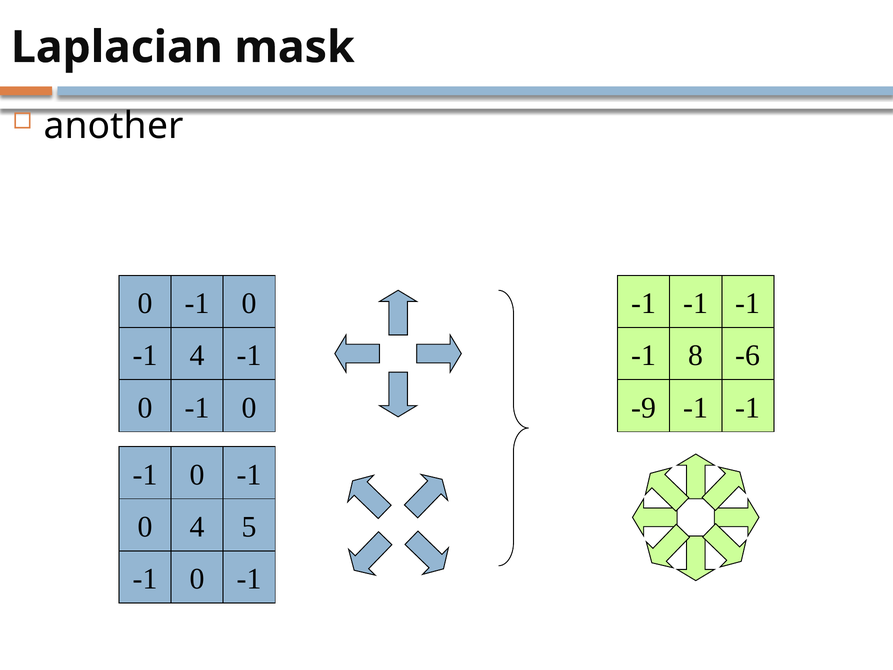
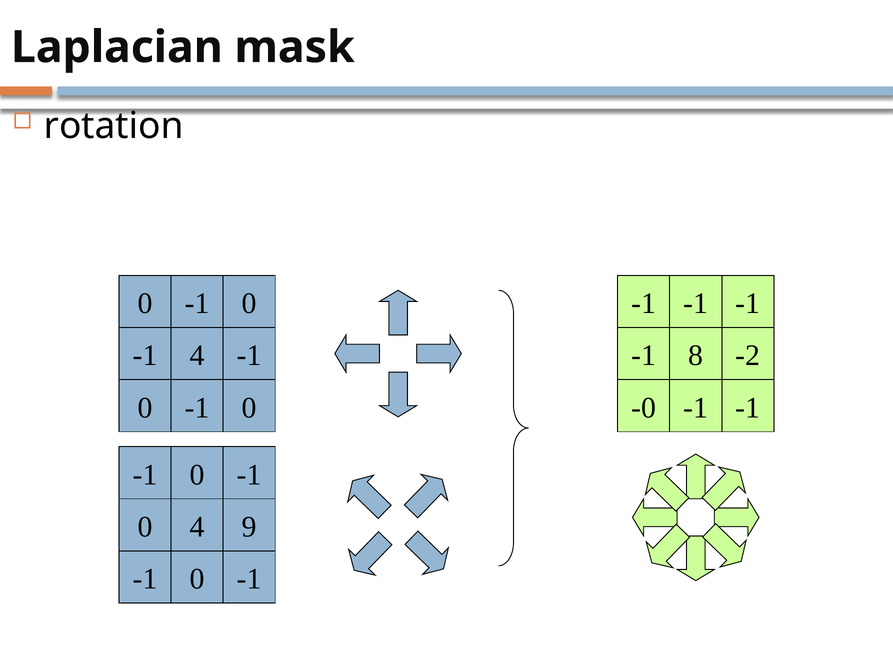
another: another -> rotation
-6: -6 -> -2
-9: -9 -> -0
5: 5 -> 9
